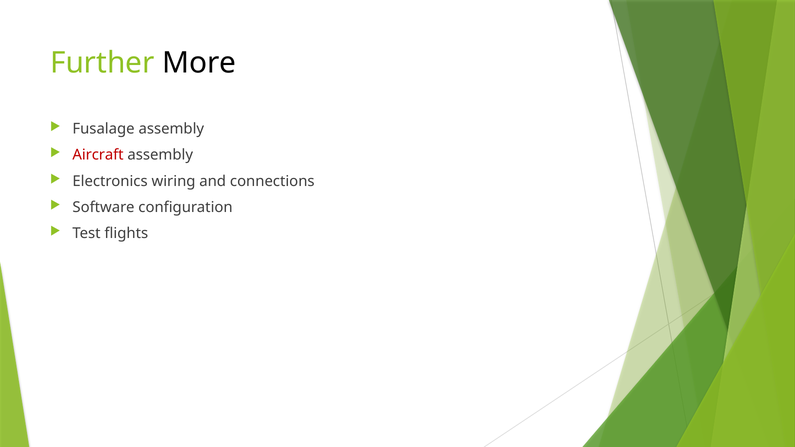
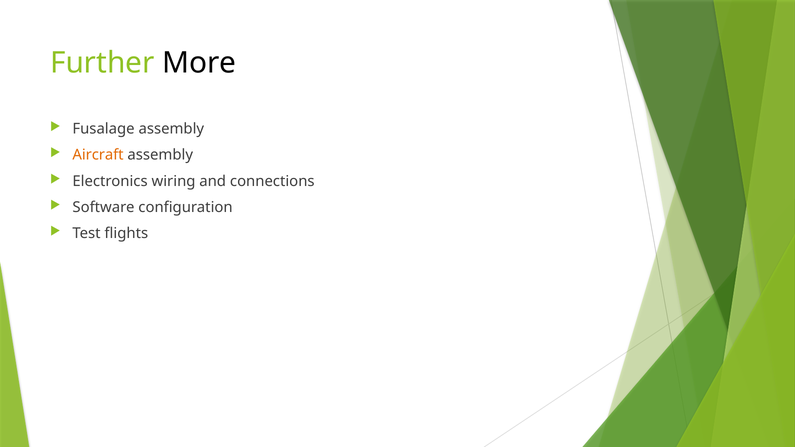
Aircraft colour: red -> orange
